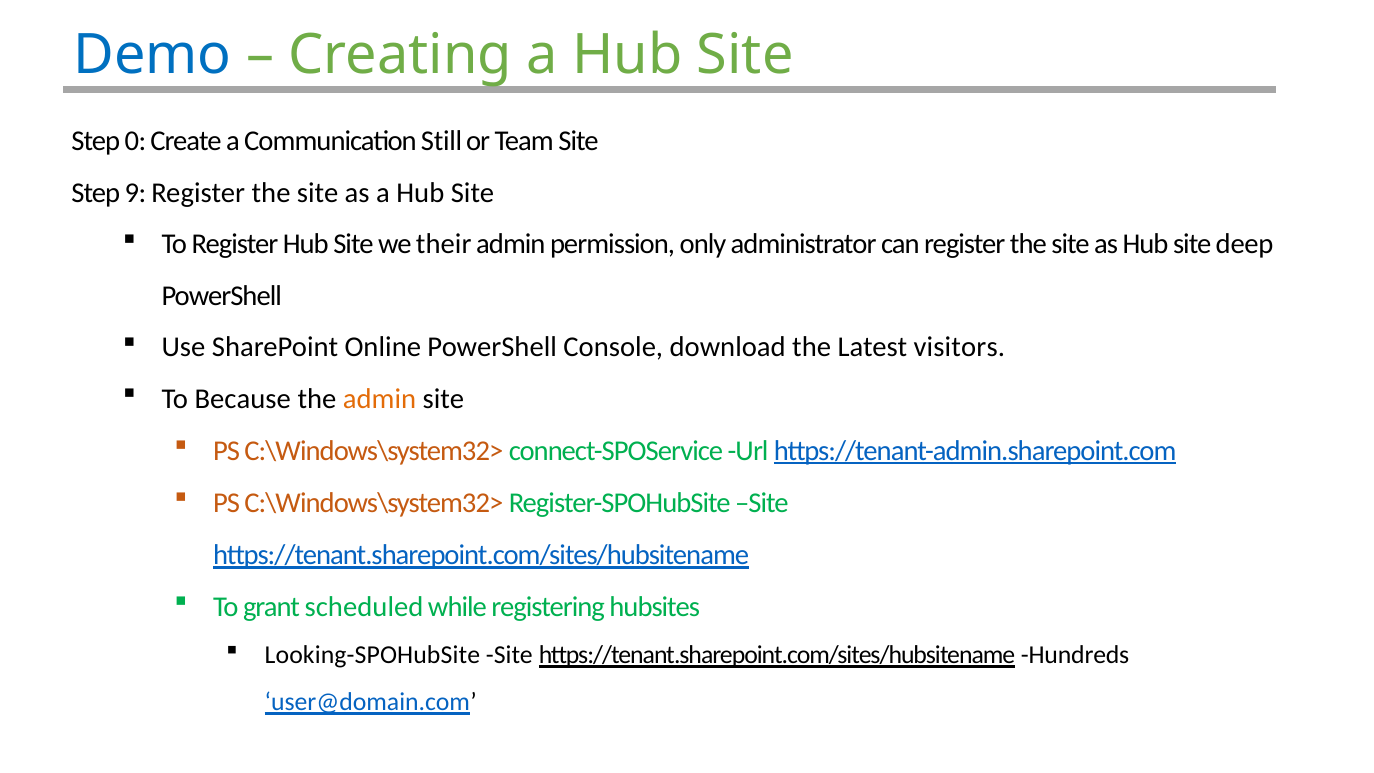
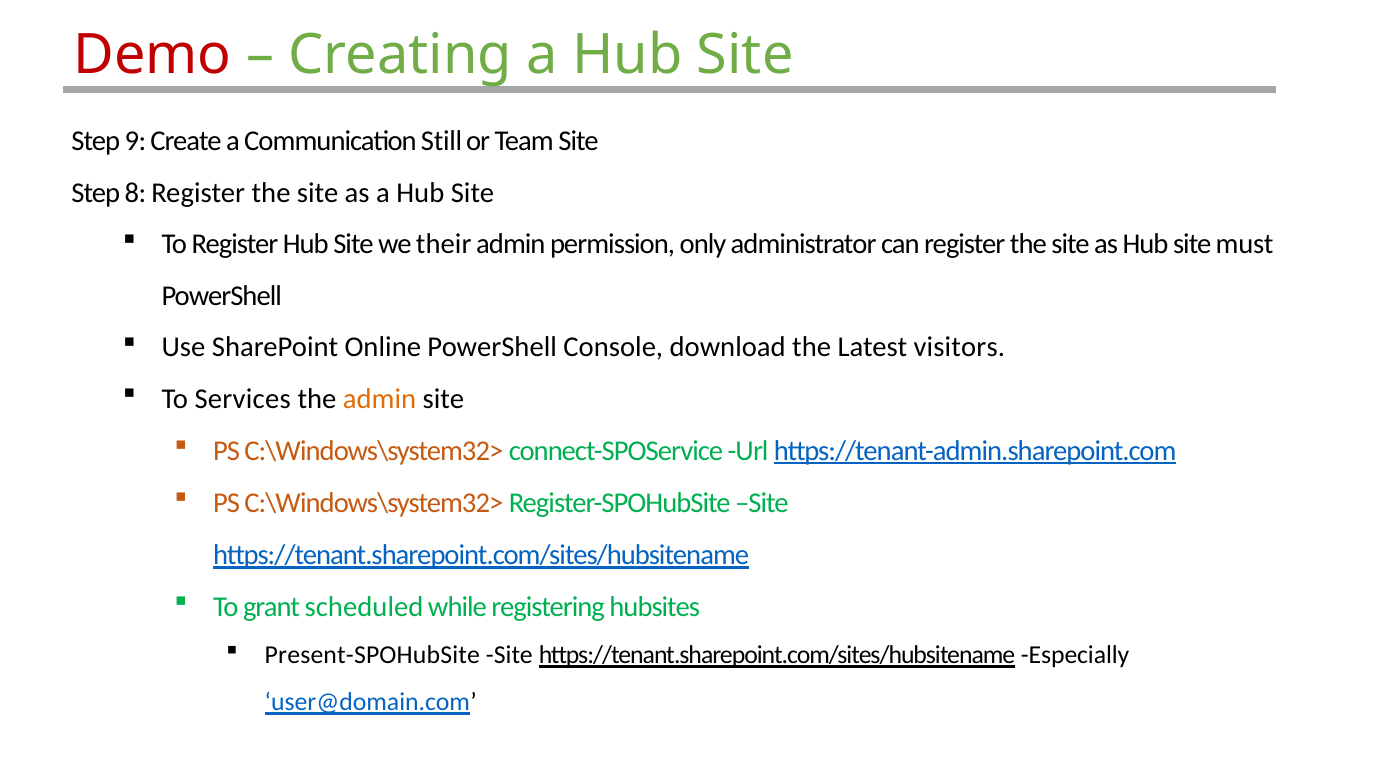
Demo colour: blue -> red
0: 0 -> 9
9: 9 -> 8
deep: deep -> must
Because: Because -> Services
Looking-SPOHubSite: Looking-SPOHubSite -> Present-SPOHubSite
Hundreds: Hundreds -> Especially
